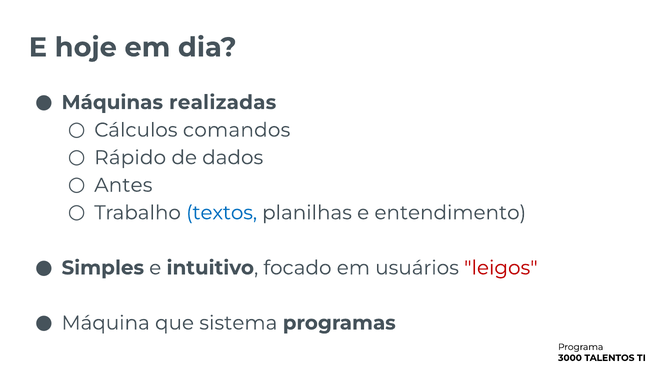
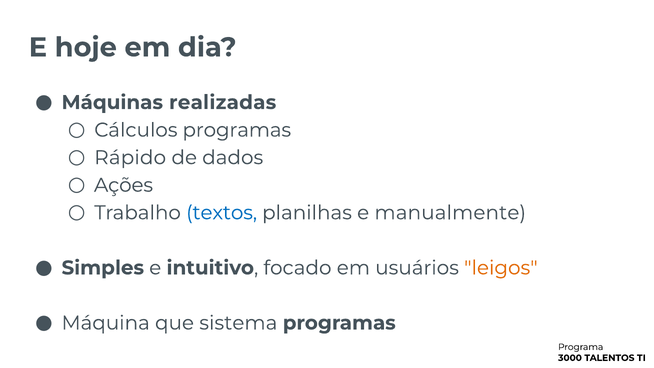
Cálculos comandos: comandos -> programas
Antes: Antes -> Ações
entendimento: entendimento -> manualmente
leigos colour: red -> orange
